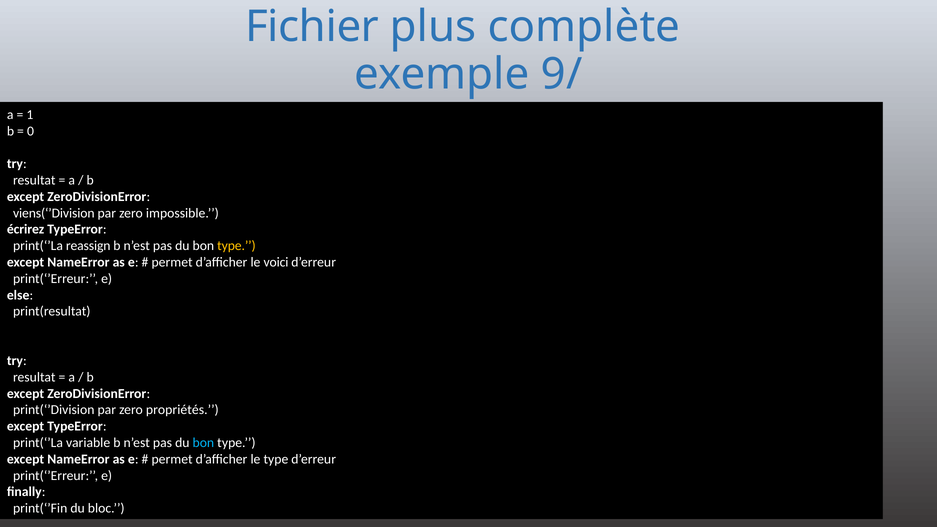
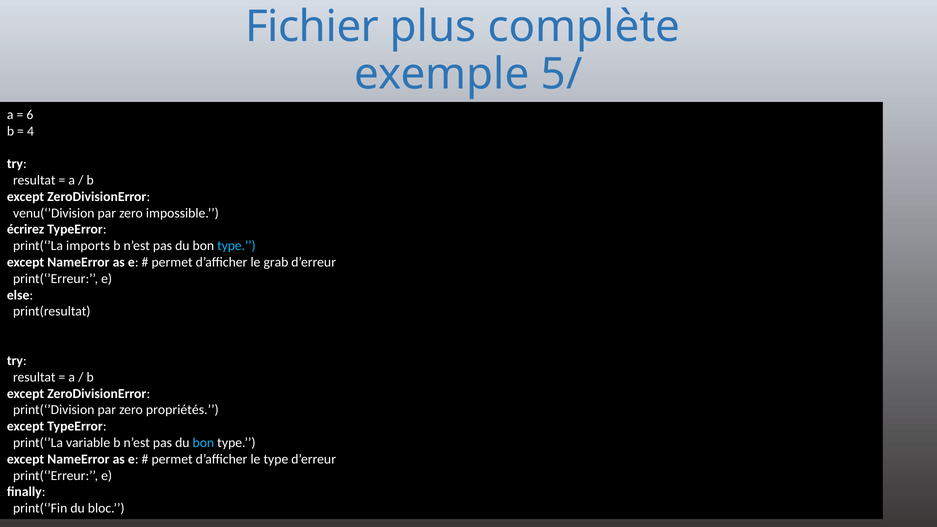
9/: 9/ -> 5/
1: 1 -> 6
0: 0 -> 4
viens(‘’Division: viens(‘’Division -> venu(‘’Division
reassign: reassign -> imports
type at (236, 246) colour: yellow -> light blue
voici: voici -> grab
